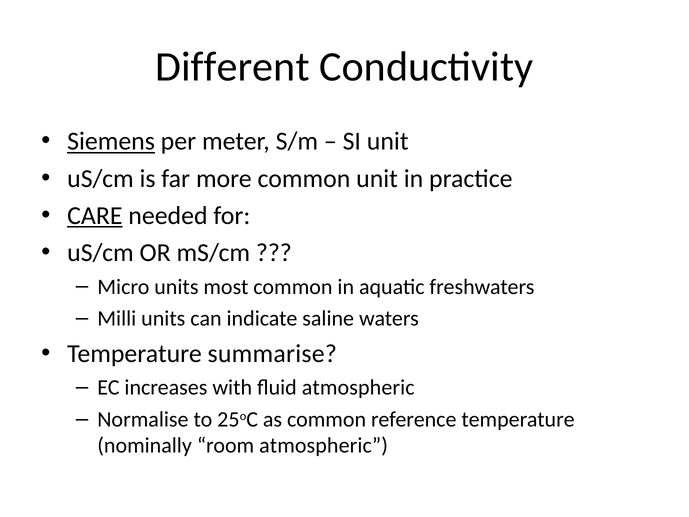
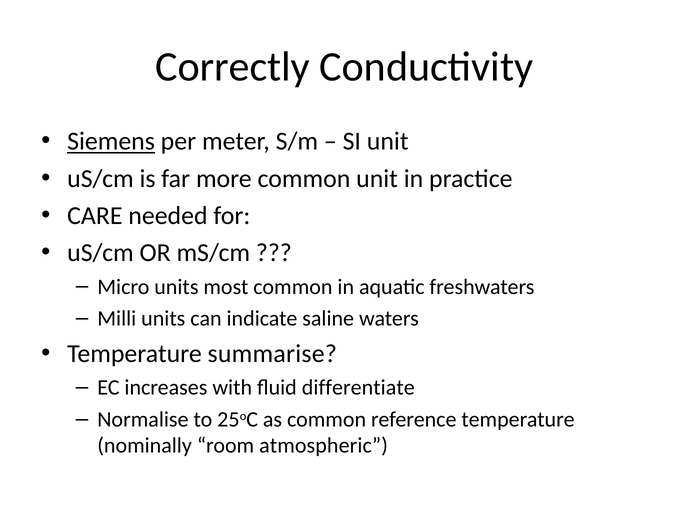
Different: Different -> Correctly
CARE underline: present -> none
fluid atmospheric: atmospheric -> differentiate
